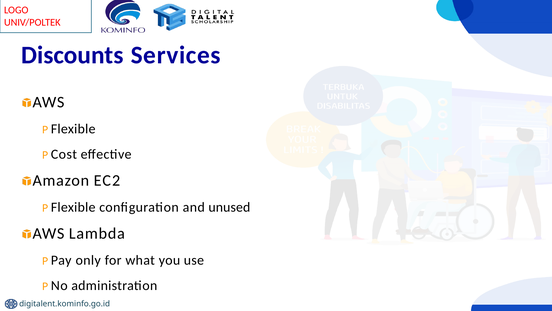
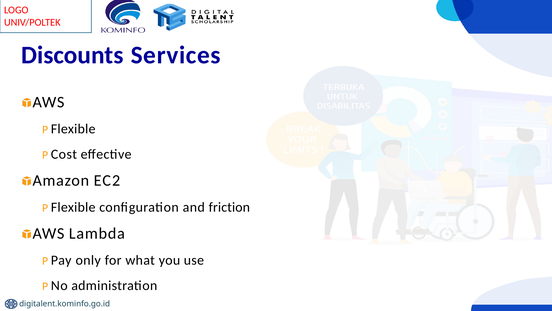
unused: unused -> friction
